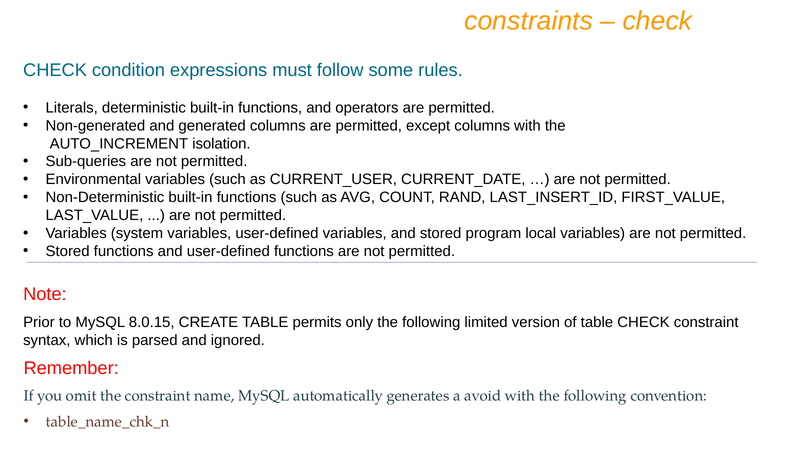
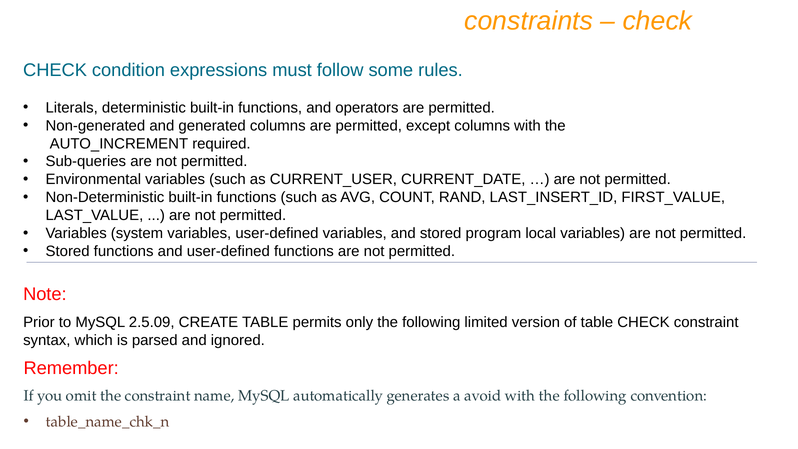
isolation: isolation -> required
8.0.15: 8.0.15 -> 2.5.09
